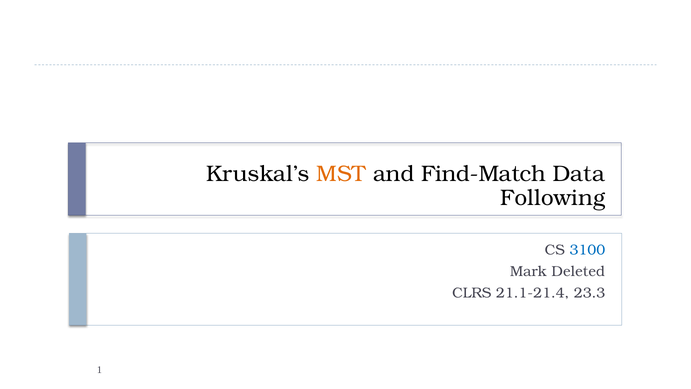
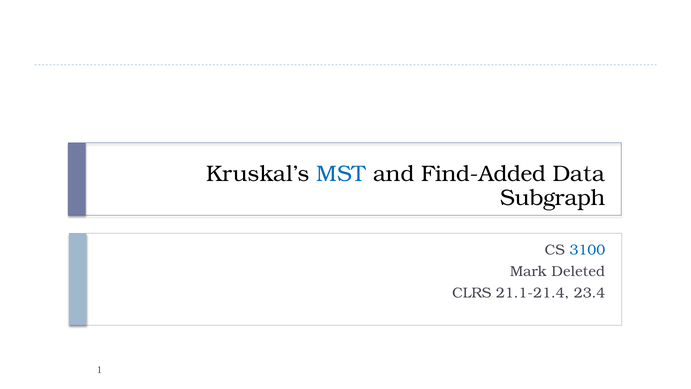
MST colour: orange -> blue
Find-Match: Find-Match -> Find-Added
Following: Following -> Subgraph
23.3: 23.3 -> 23.4
